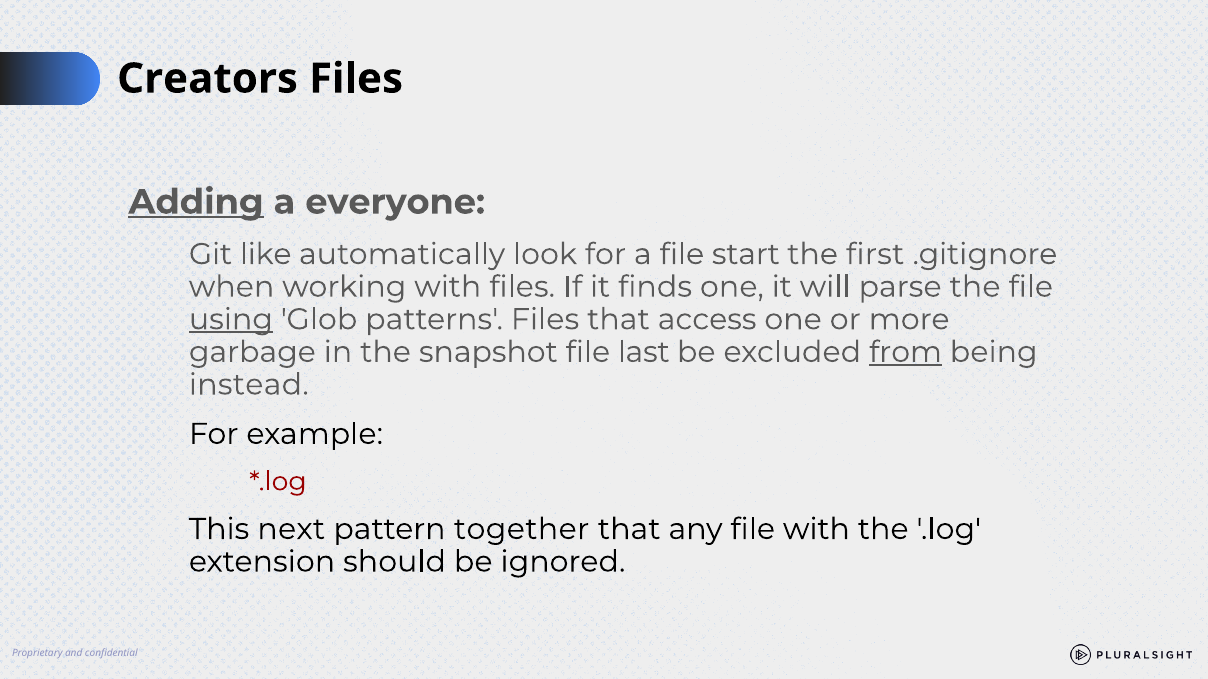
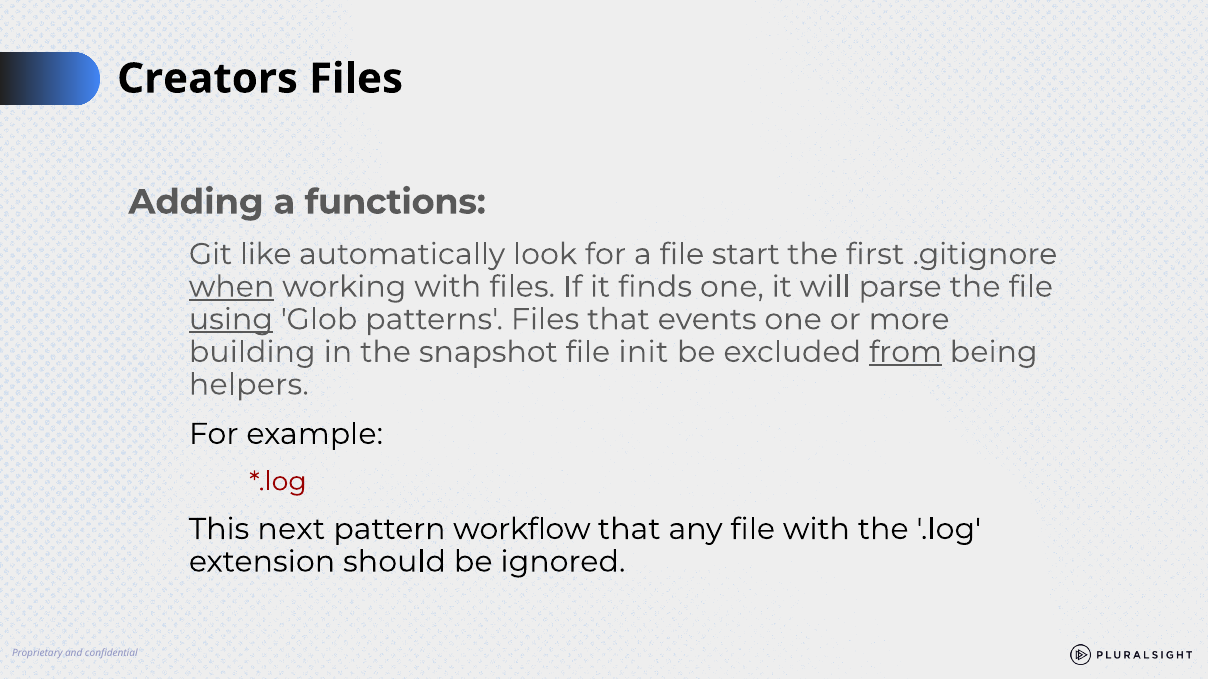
Adding underline: present -> none
everyone: everyone -> functions
when underline: none -> present
access: access -> events
garbage: garbage -> building
last: last -> init
instead: instead -> helpers
together: together -> workflow
